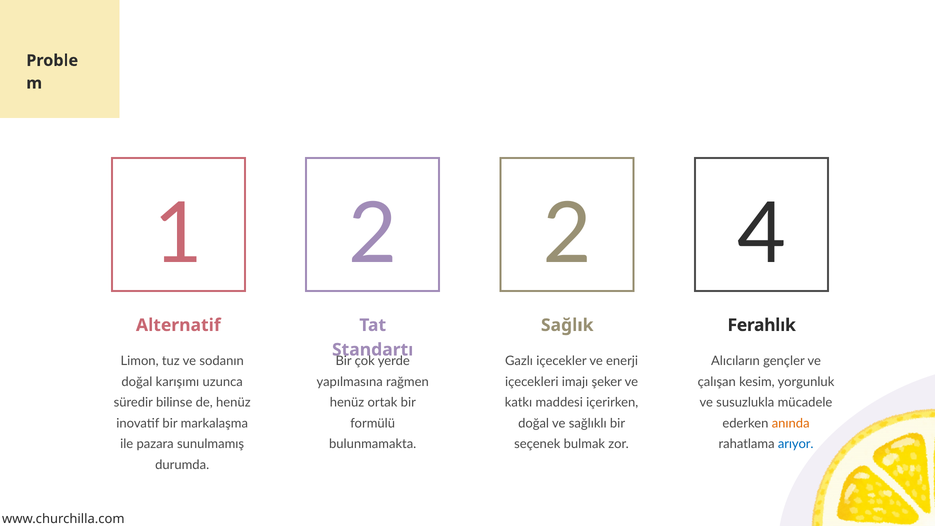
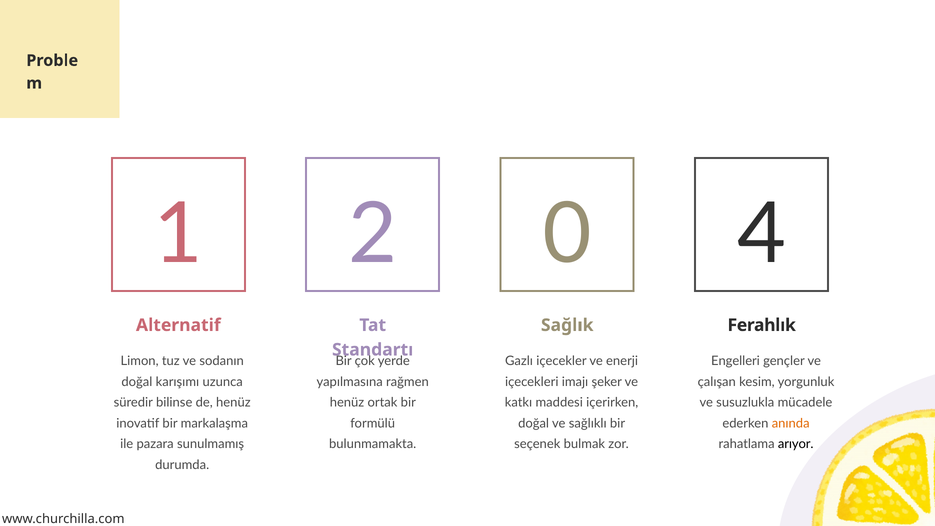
2 2: 2 -> 0
Alıcıların: Alıcıların -> Engelleri
arıyor colour: blue -> black
